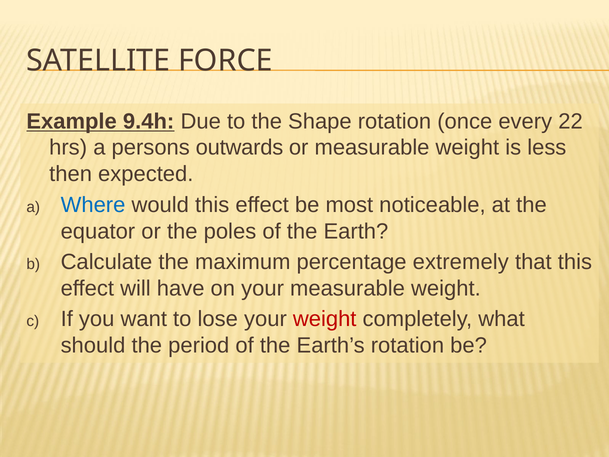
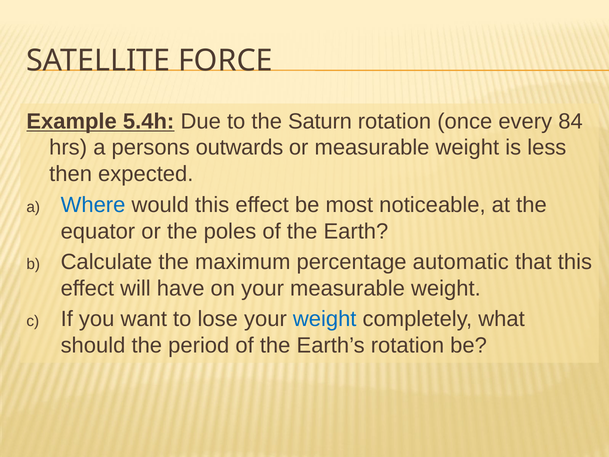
9.4h: 9.4h -> 5.4h
Shape: Shape -> Saturn
22: 22 -> 84
extremely: extremely -> automatic
weight at (325, 319) colour: red -> blue
